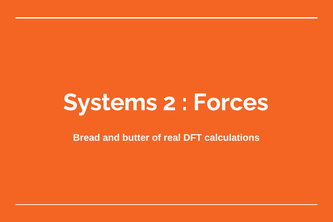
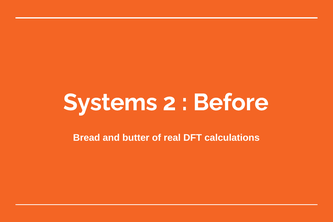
Forces: Forces -> Before
